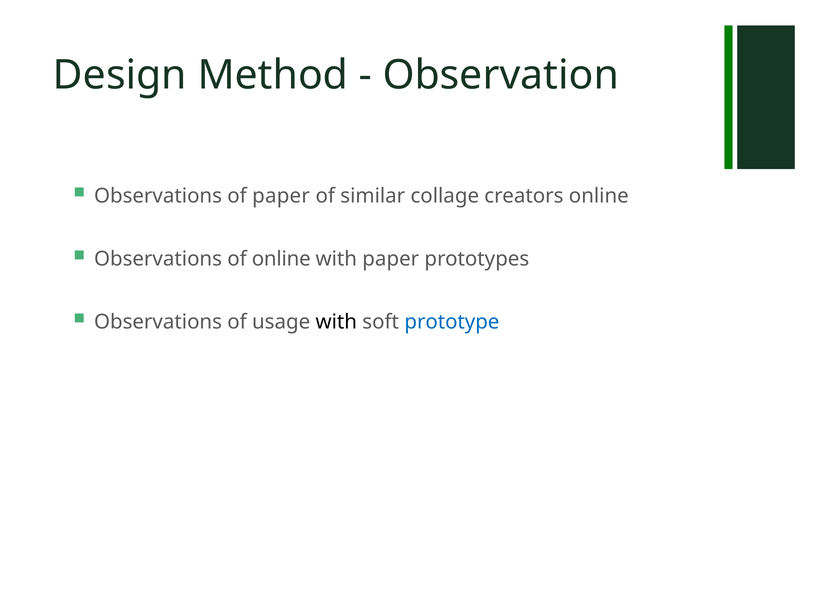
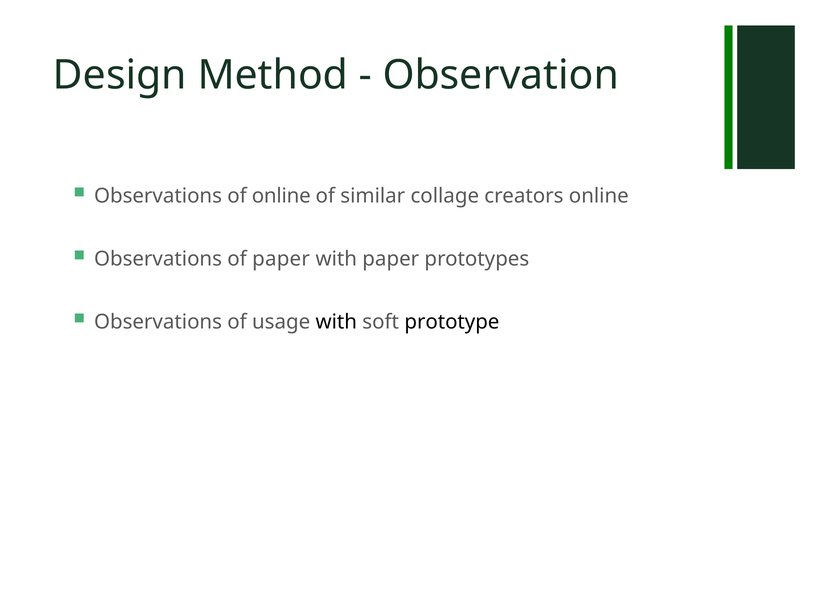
of paper: paper -> online
of online: online -> paper
prototype colour: blue -> black
